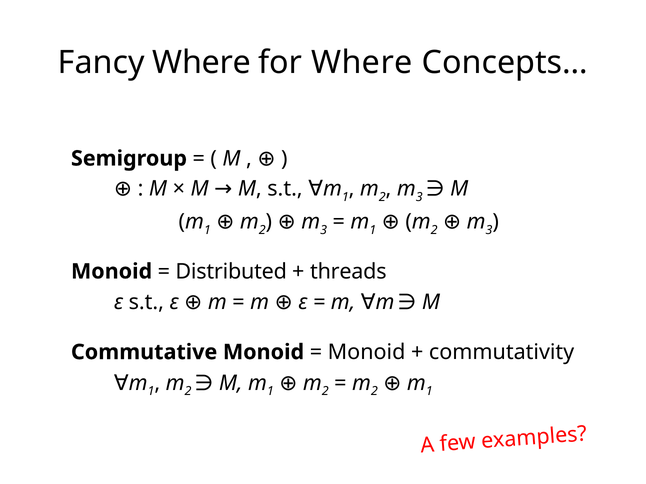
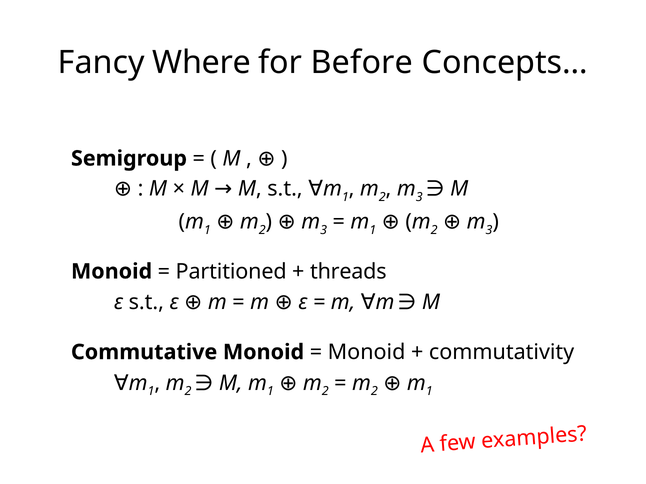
for Where: Where -> Before
Distributed: Distributed -> Partitioned
